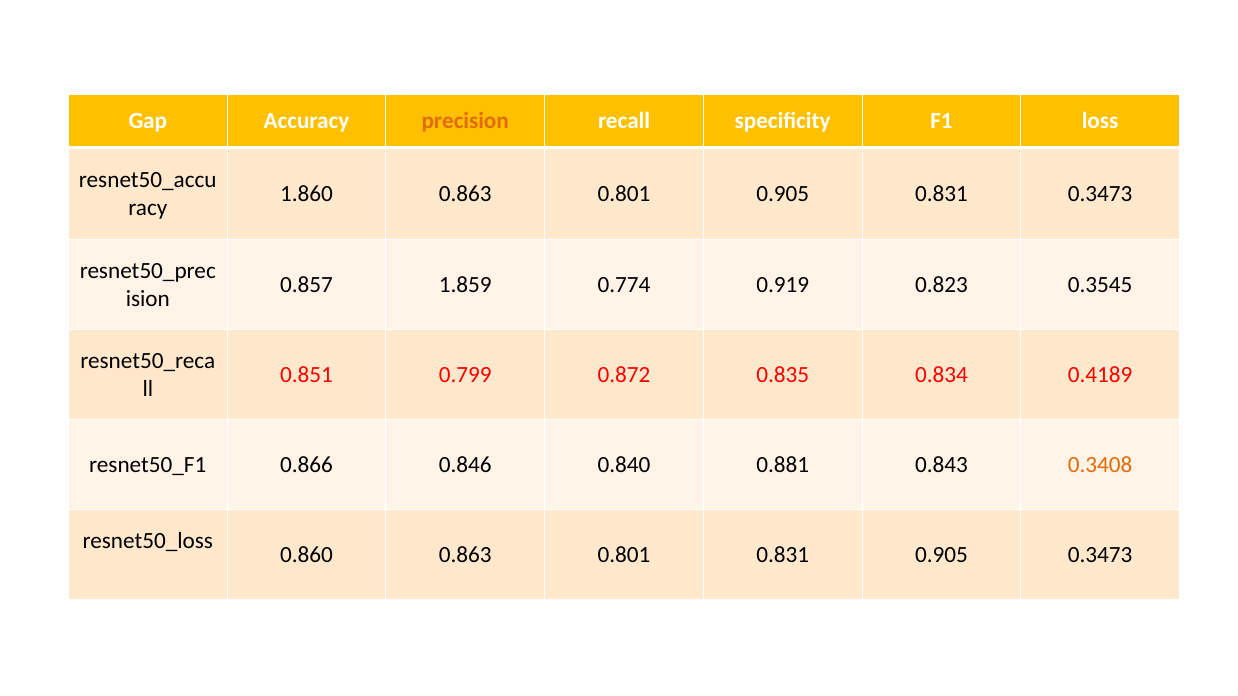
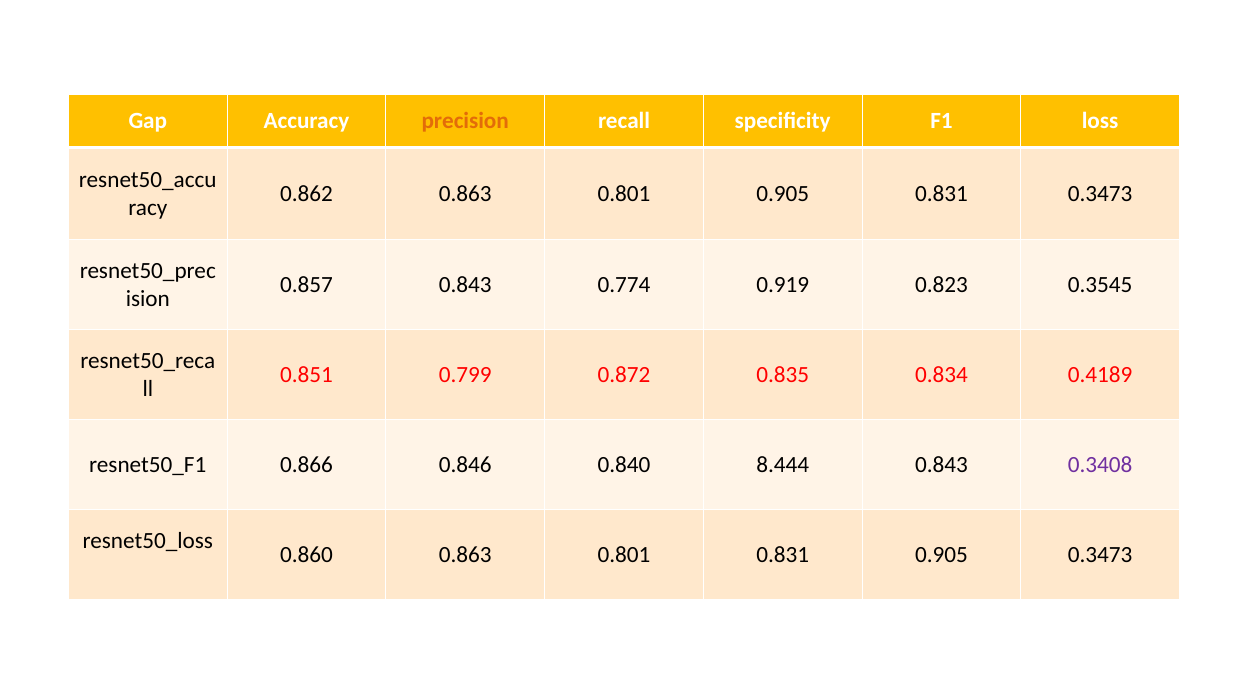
1.860: 1.860 -> 0.862
0.857 1.859: 1.859 -> 0.843
0.881: 0.881 -> 8.444
0.3408 colour: orange -> purple
